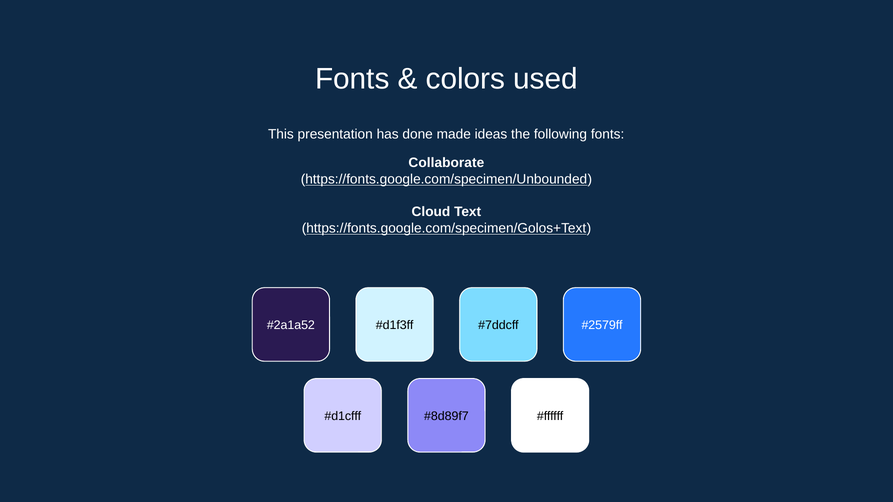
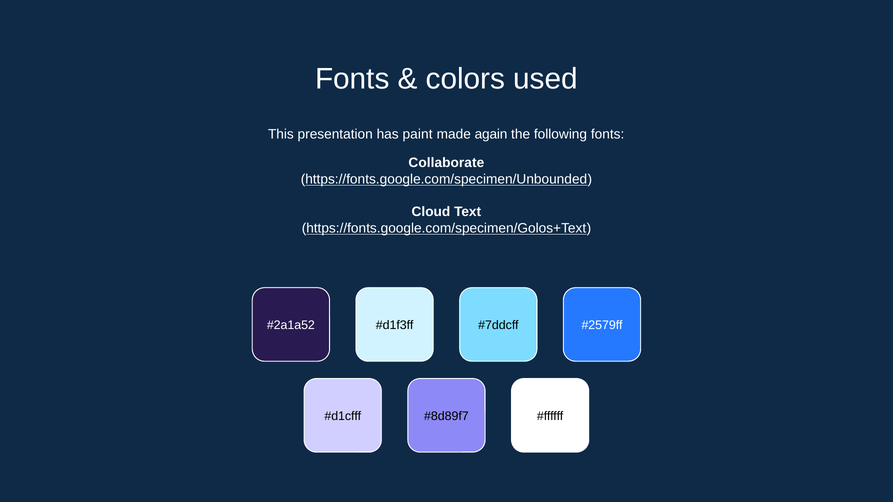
done: done -> paint
ideas: ideas -> again
